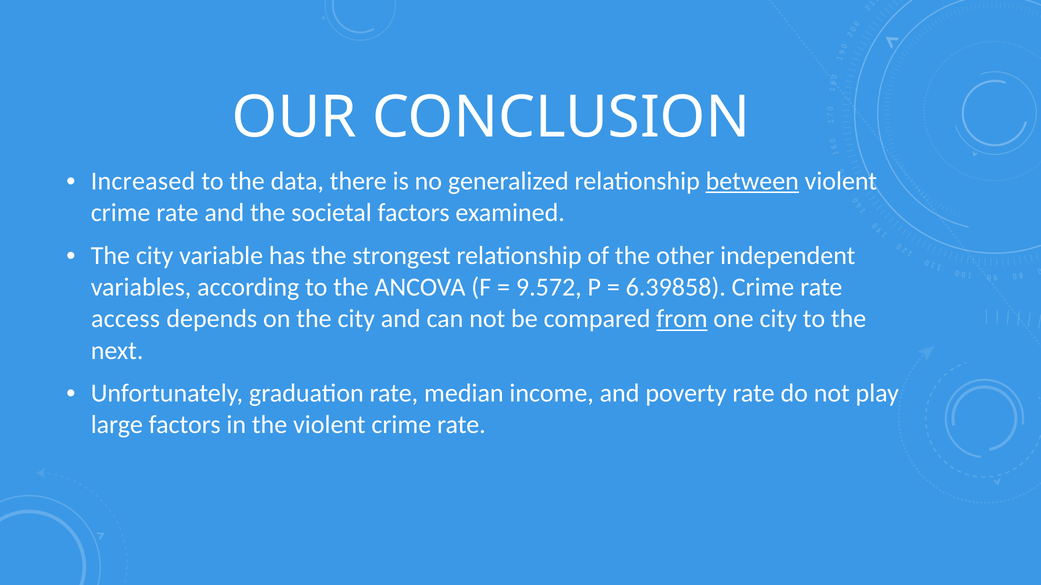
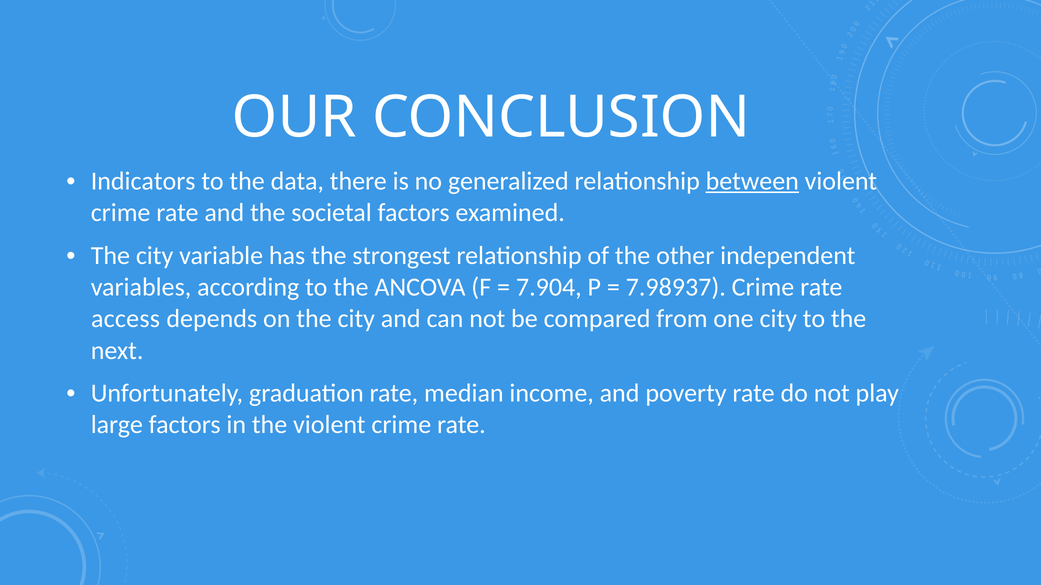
Increased: Increased -> Indicators
9.572: 9.572 -> 7.904
6.39858: 6.39858 -> 7.98937
from underline: present -> none
